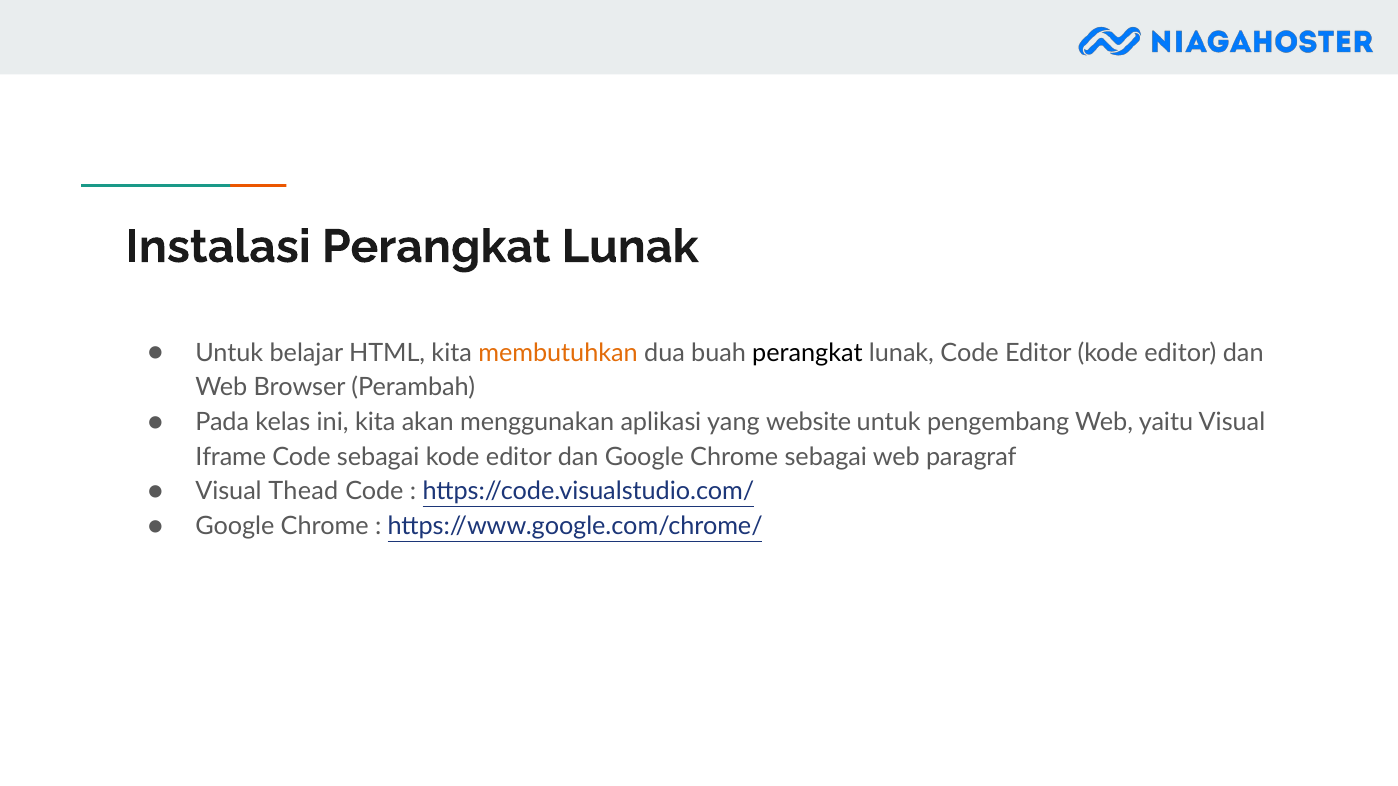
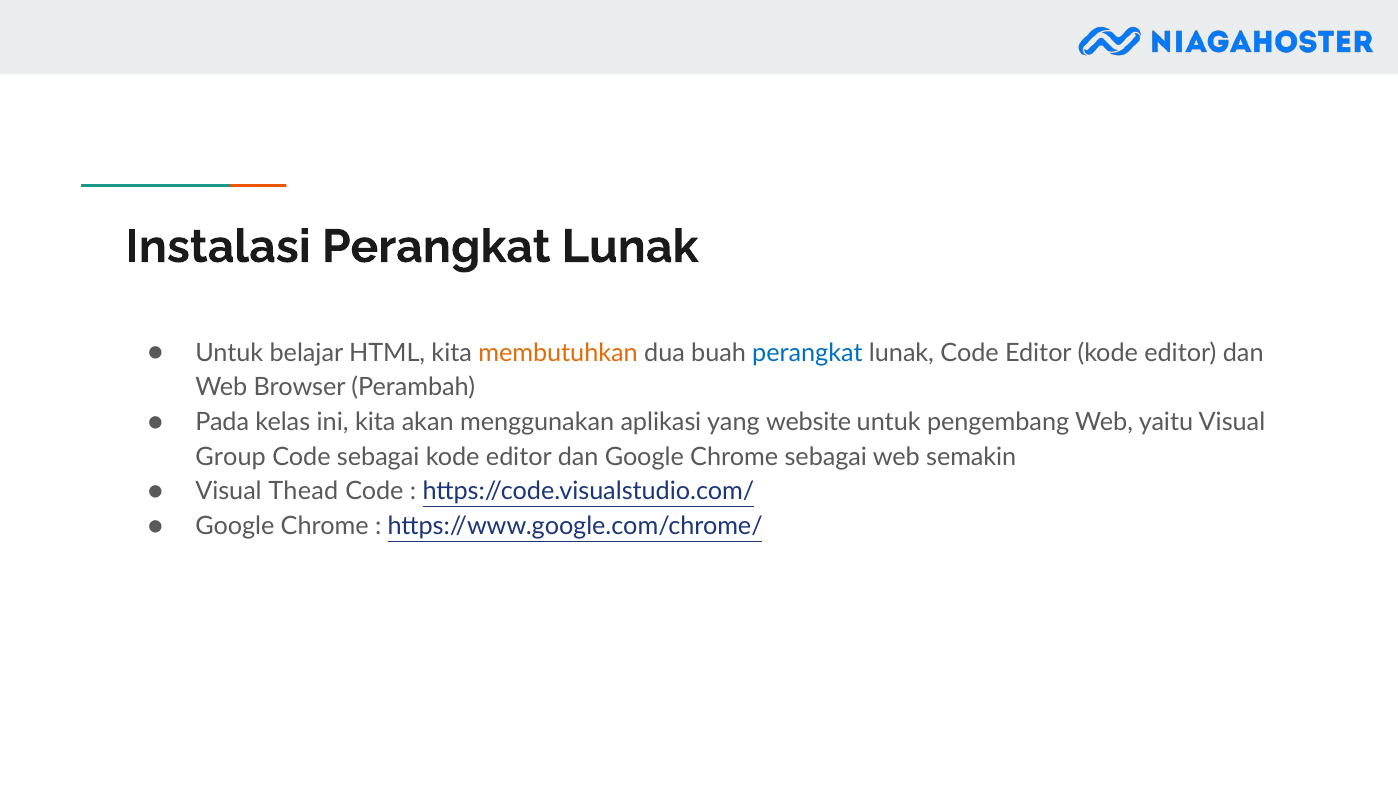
perangkat at (807, 353) colour: black -> blue
Iframe: Iframe -> Group
paragraf: paragraf -> semakin
